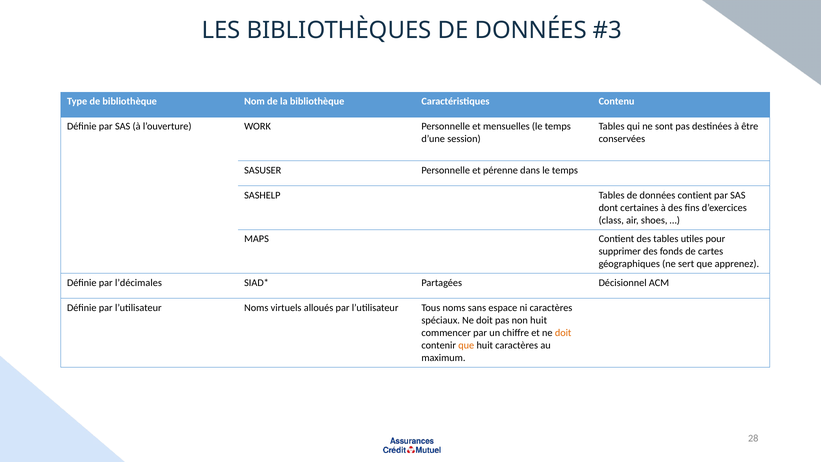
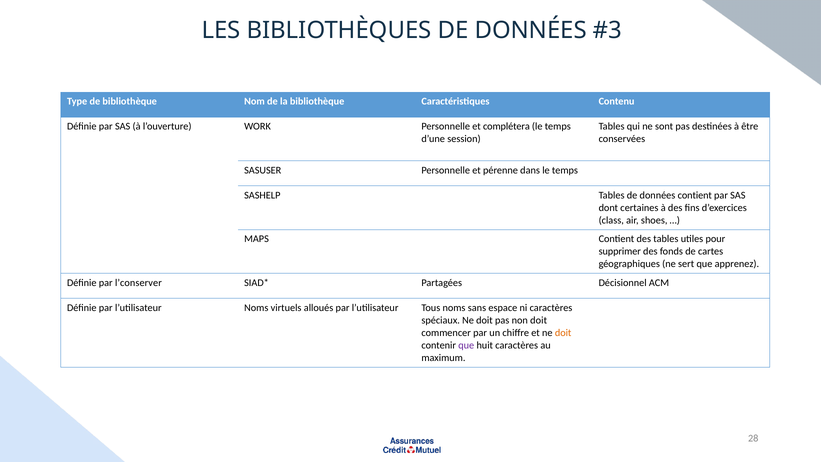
mensuelles: mensuelles -> complétera
l’décimales: l’décimales -> l’conserver
non huit: huit -> doit
que at (466, 345) colour: orange -> purple
